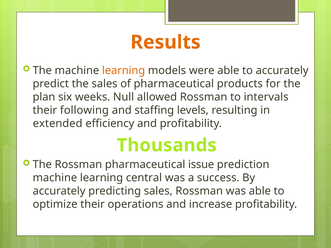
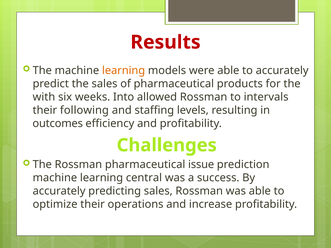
Results colour: orange -> red
plan: plan -> with
Null: Null -> Into
extended: extended -> outcomes
Thousands: Thousands -> Challenges
